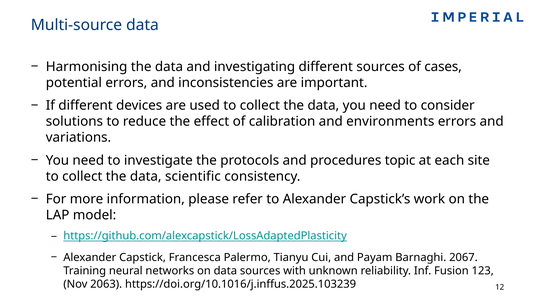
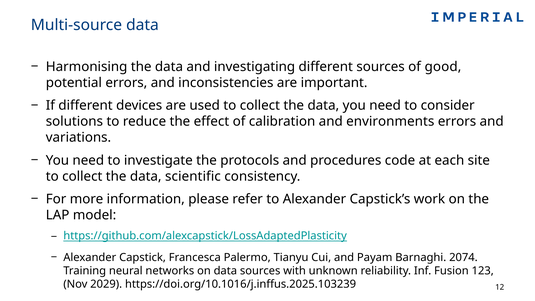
cases: cases -> good
topic: topic -> code
2067: 2067 -> 2074
2063: 2063 -> 2029
